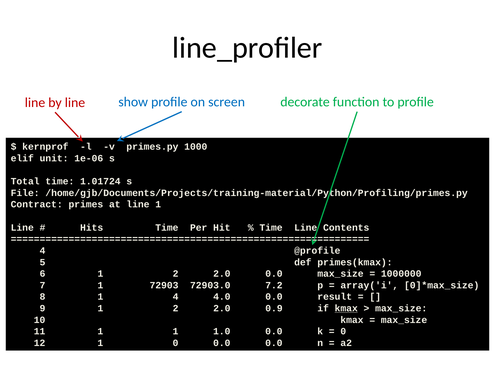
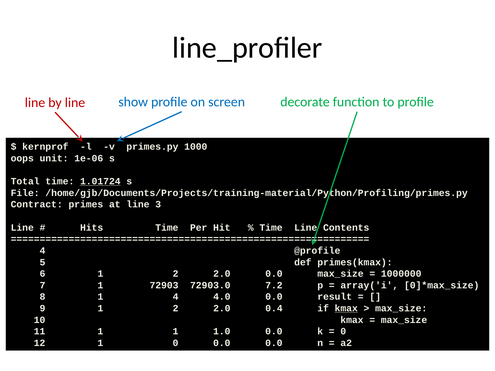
elif: elif -> oops
1.01724 underline: none -> present
line 1: 1 -> 3
0.9: 0.9 -> 0.4
